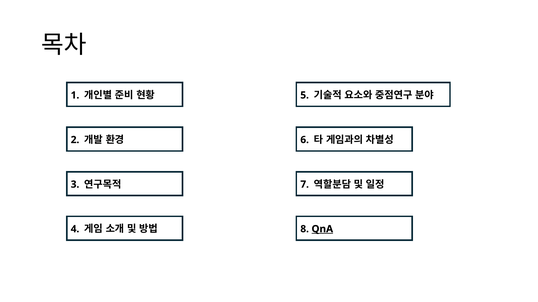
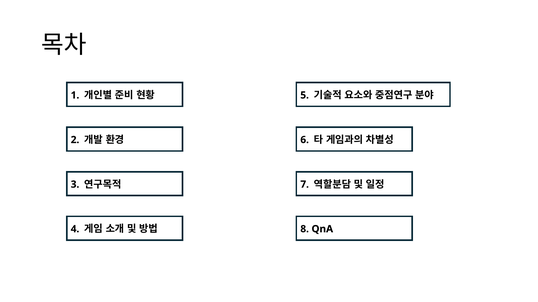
QnA underline: present -> none
